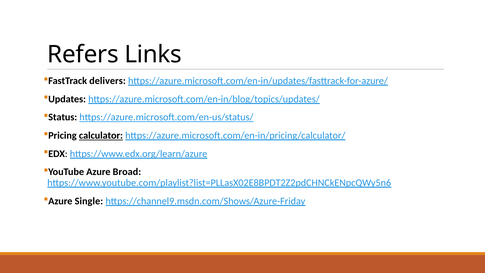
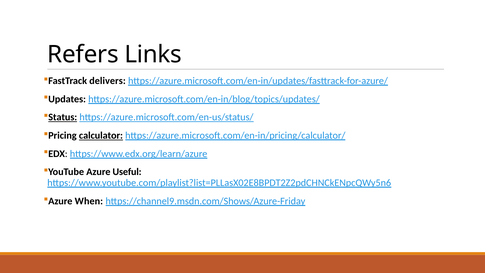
Status underline: none -> present
Broad: Broad -> Useful
Single: Single -> When
